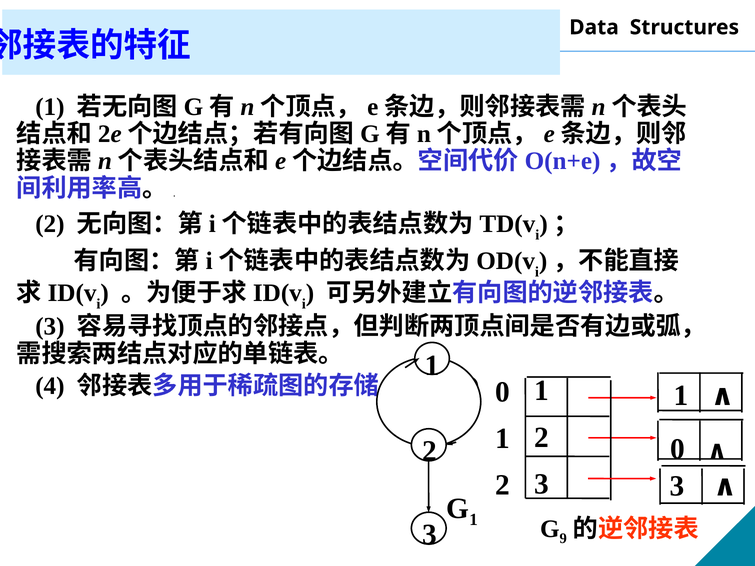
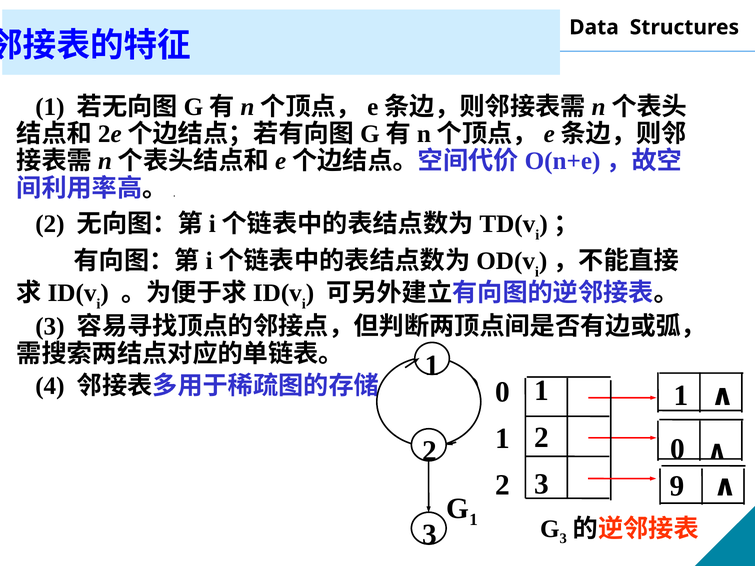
3 at (677, 486): 3 -> 9
9 at (563, 539): 9 -> 3
